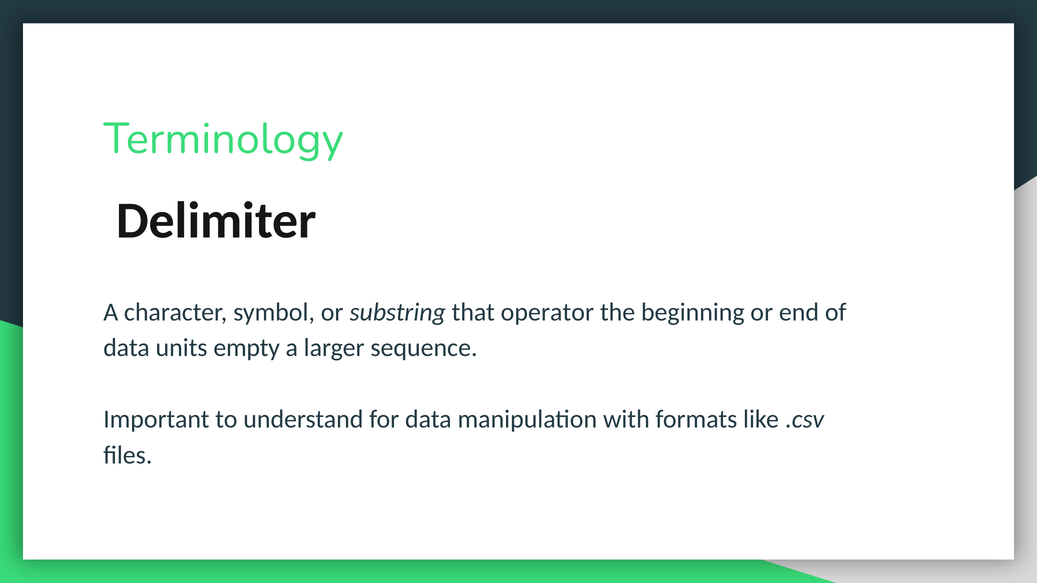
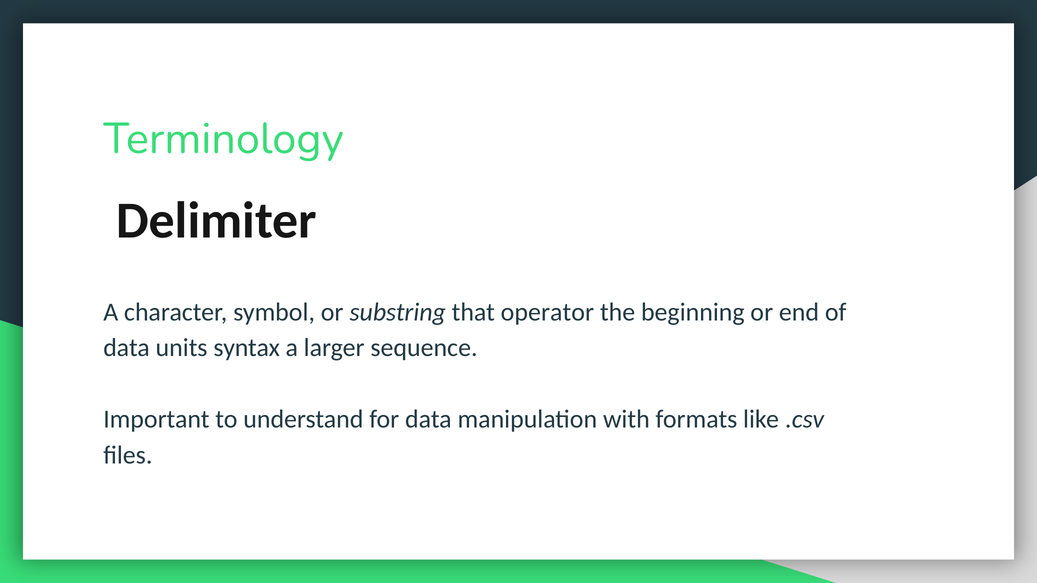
empty: empty -> syntax
